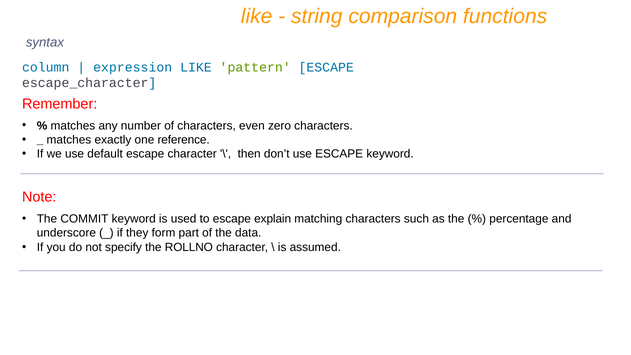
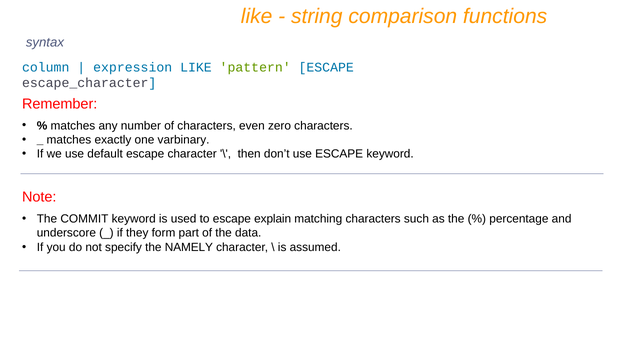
reference: reference -> varbinary
ROLLNO: ROLLNO -> NAMELY
